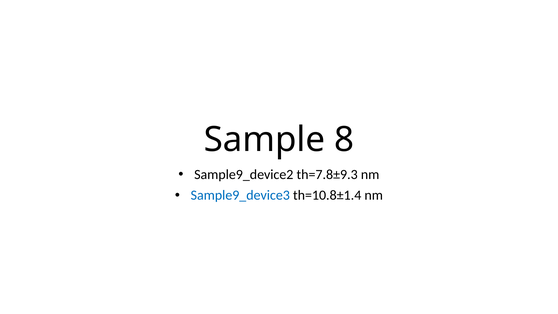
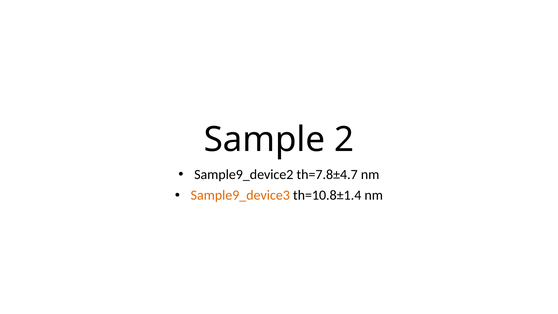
8: 8 -> 2
th=7.8±9.3: th=7.8±9.3 -> th=7.8±4.7
Sample9_device3 colour: blue -> orange
